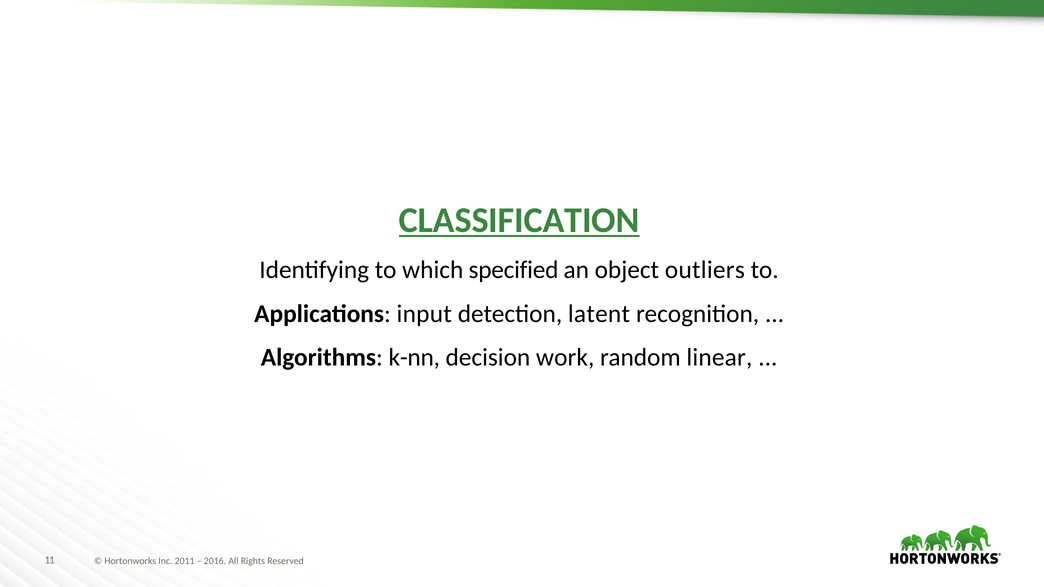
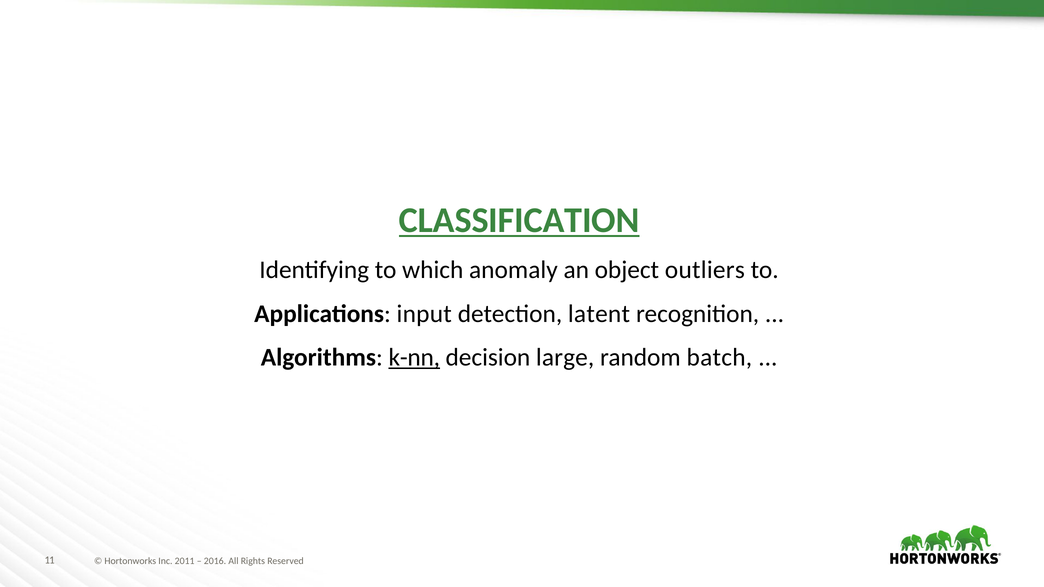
specified: specified -> anomaly
k-nn underline: none -> present
work: work -> large
linear: linear -> batch
